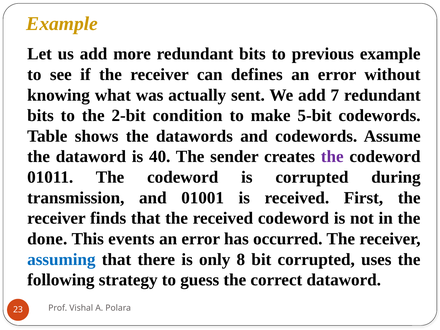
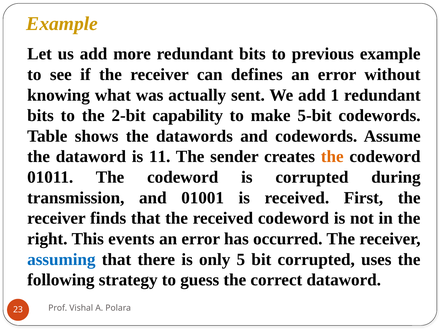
7: 7 -> 1
condition: condition -> capability
40: 40 -> 11
the at (332, 157) colour: purple -> orange
done: done -> right
8: 8 -> 5
